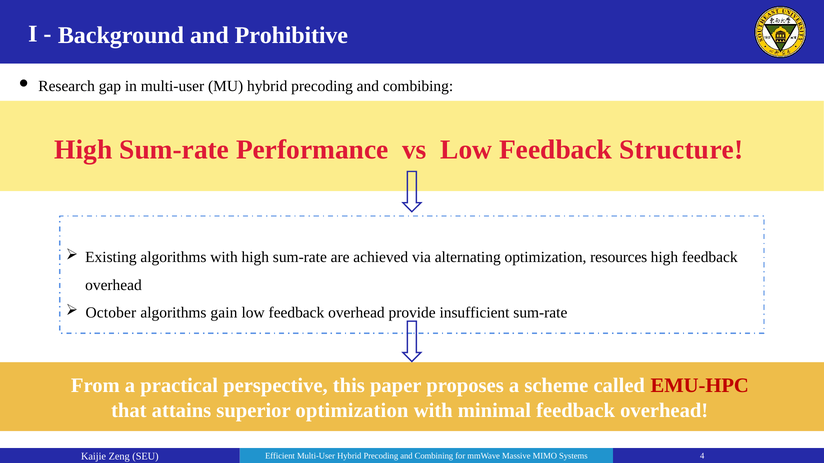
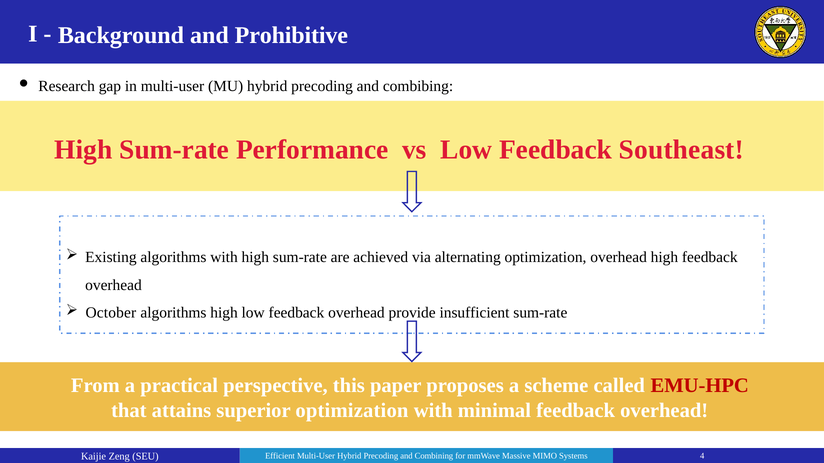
Structure: Structure -> Southeast
optimization resources: resources -> overhead
algorithms gain: gain -> high
